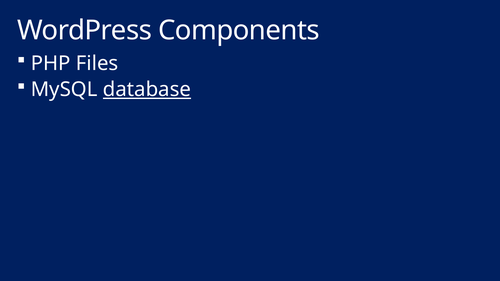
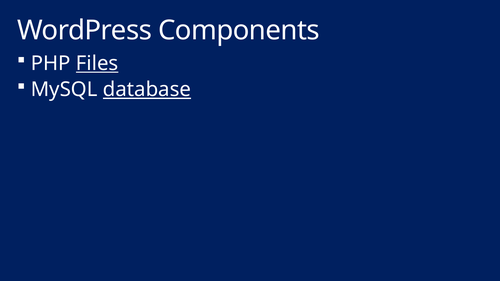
Files underline: none -> present
